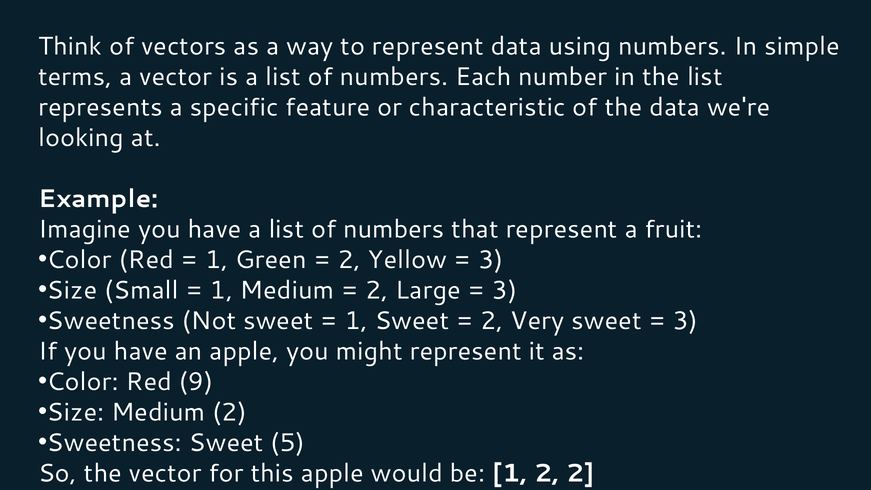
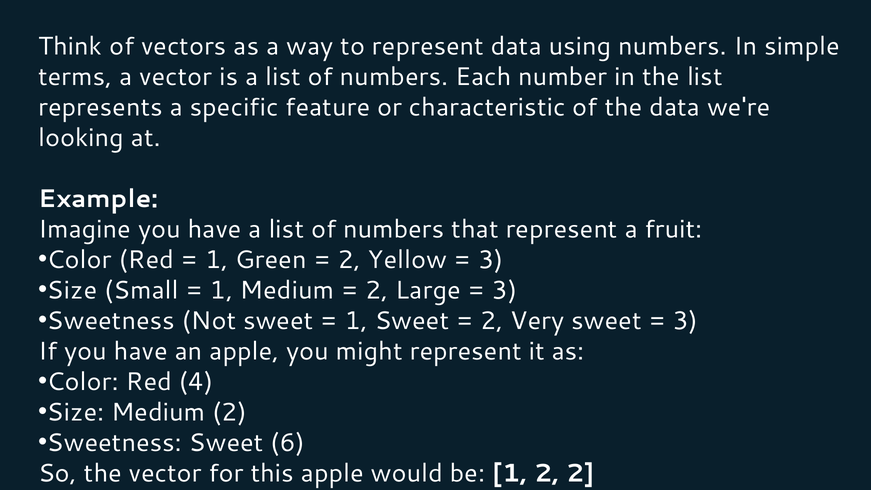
9: 9 -> 4
5: 5 -> 6
